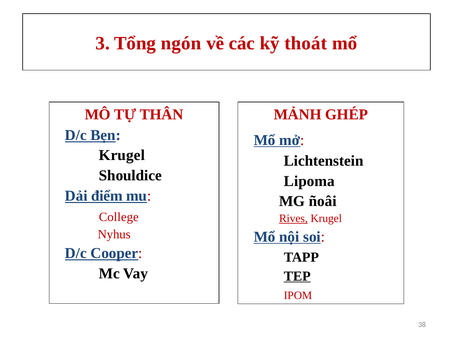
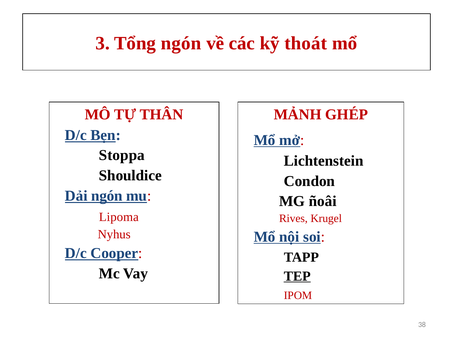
Krugel at (122, 155): Krugel -> Stoppa
Lipoma: Lipoma -> Condon
Dải điểm: điểm -> ngón
College: College -> Lipoma
Rives underline: present -> none
